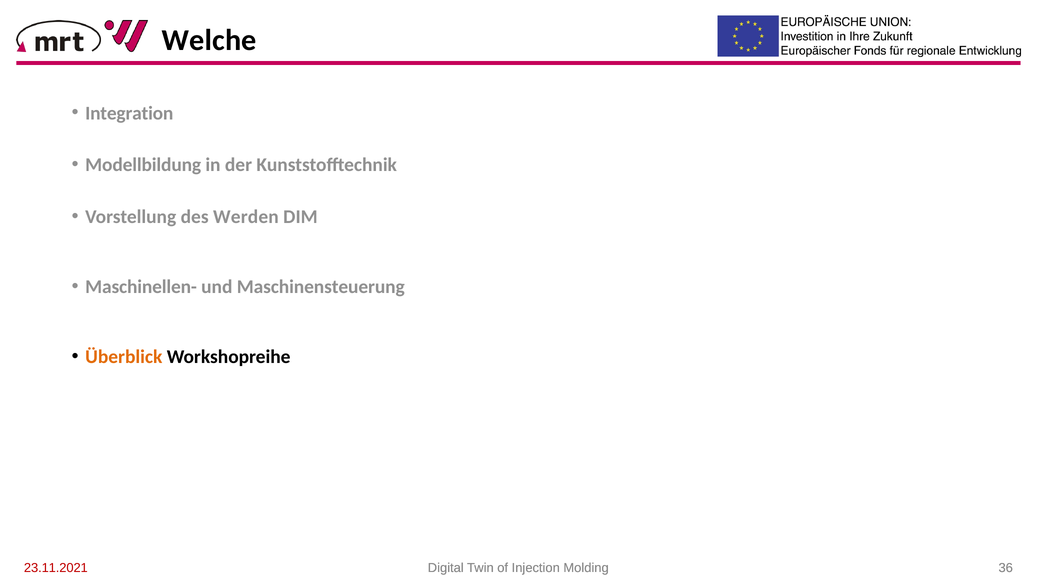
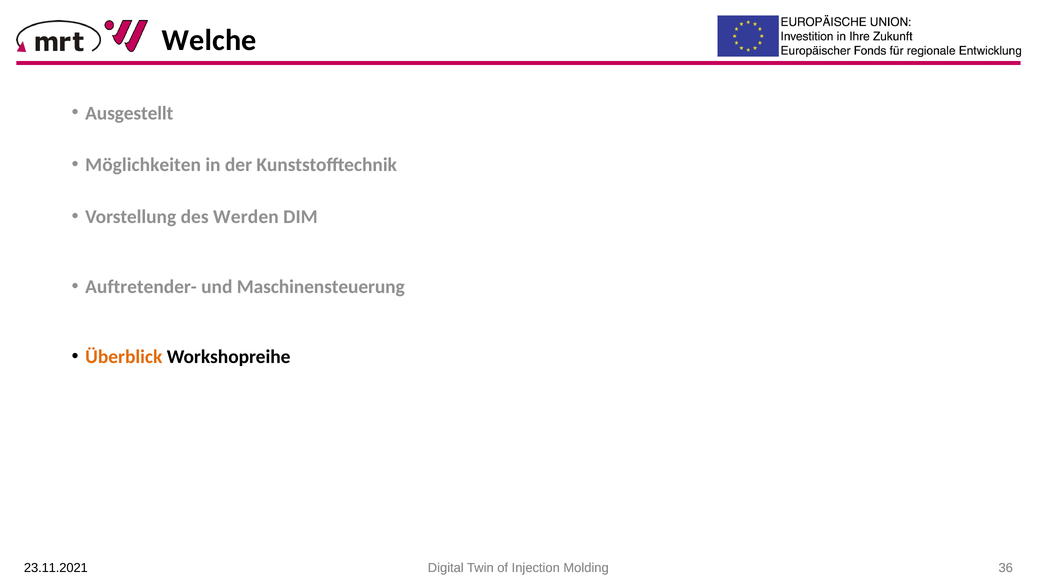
Integration: Integration -> Ausgestellt
Modellbildung: Modellbildung -> Möglichkeiten
Maschinellen-: Maschinellen- -> Auftretender-
23.11.2021 colour: red -> black
